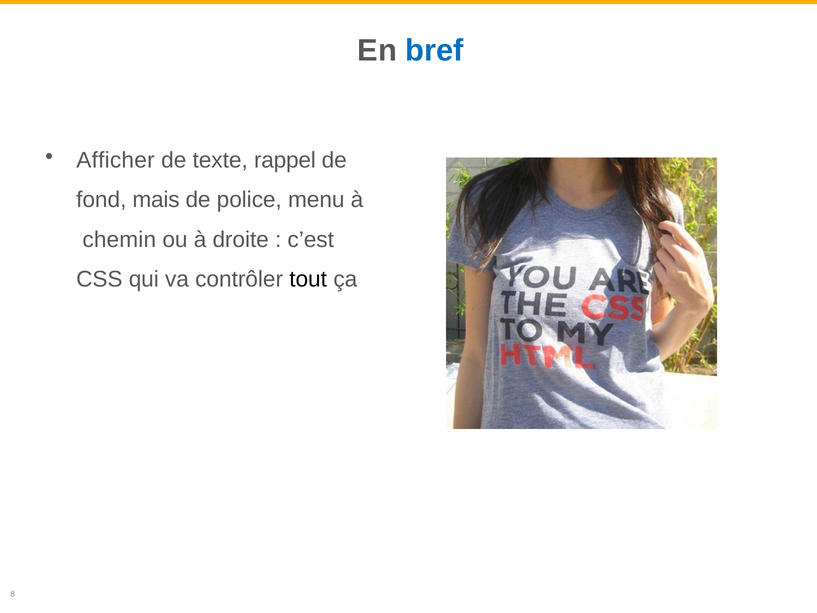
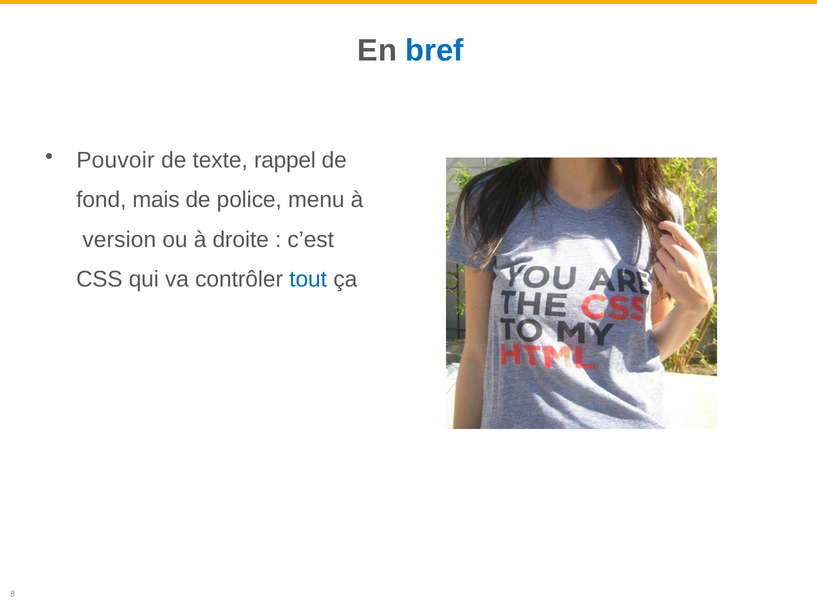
Afficher: Afficher -> Pouvoir
chemin: chemin -> version
tout colour: black -> blue
